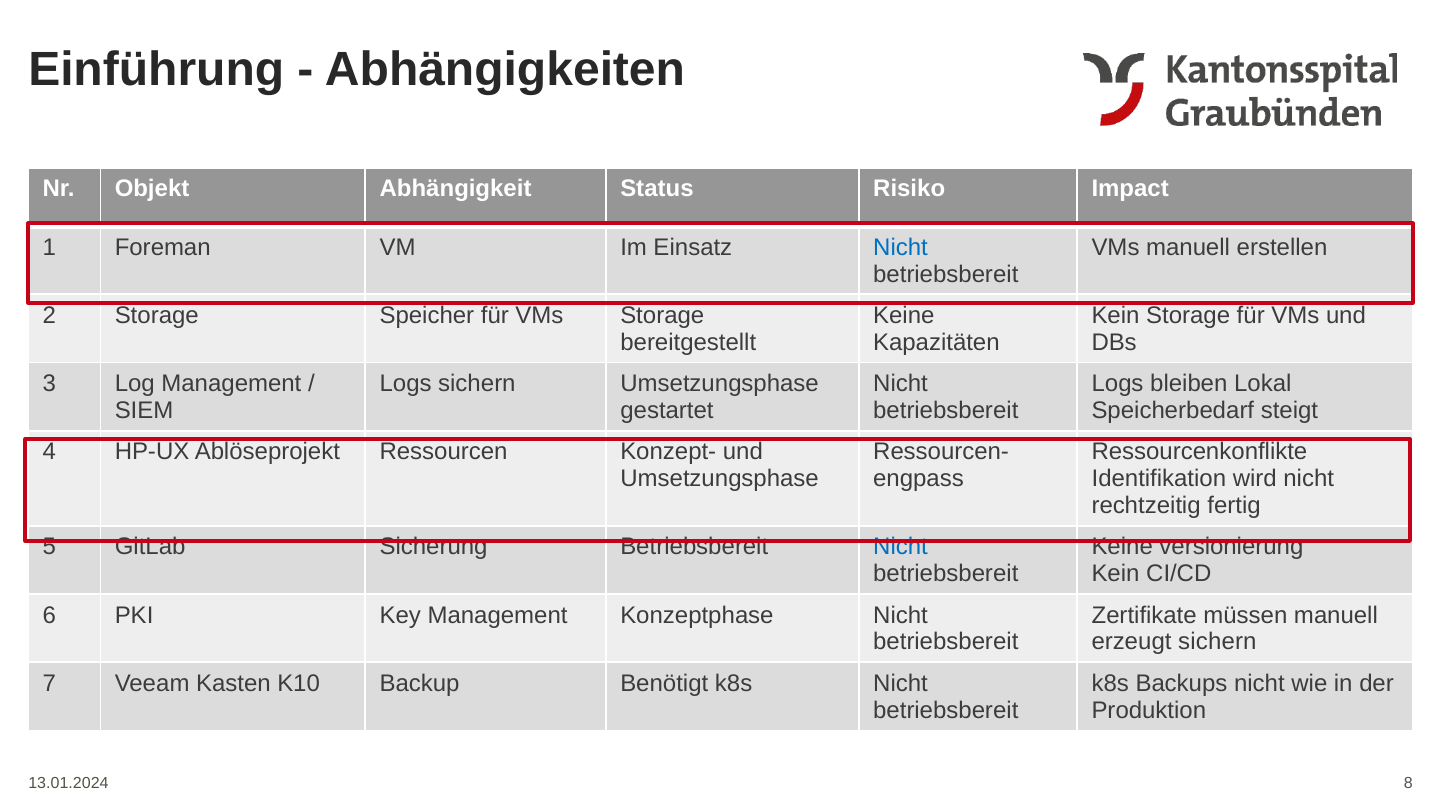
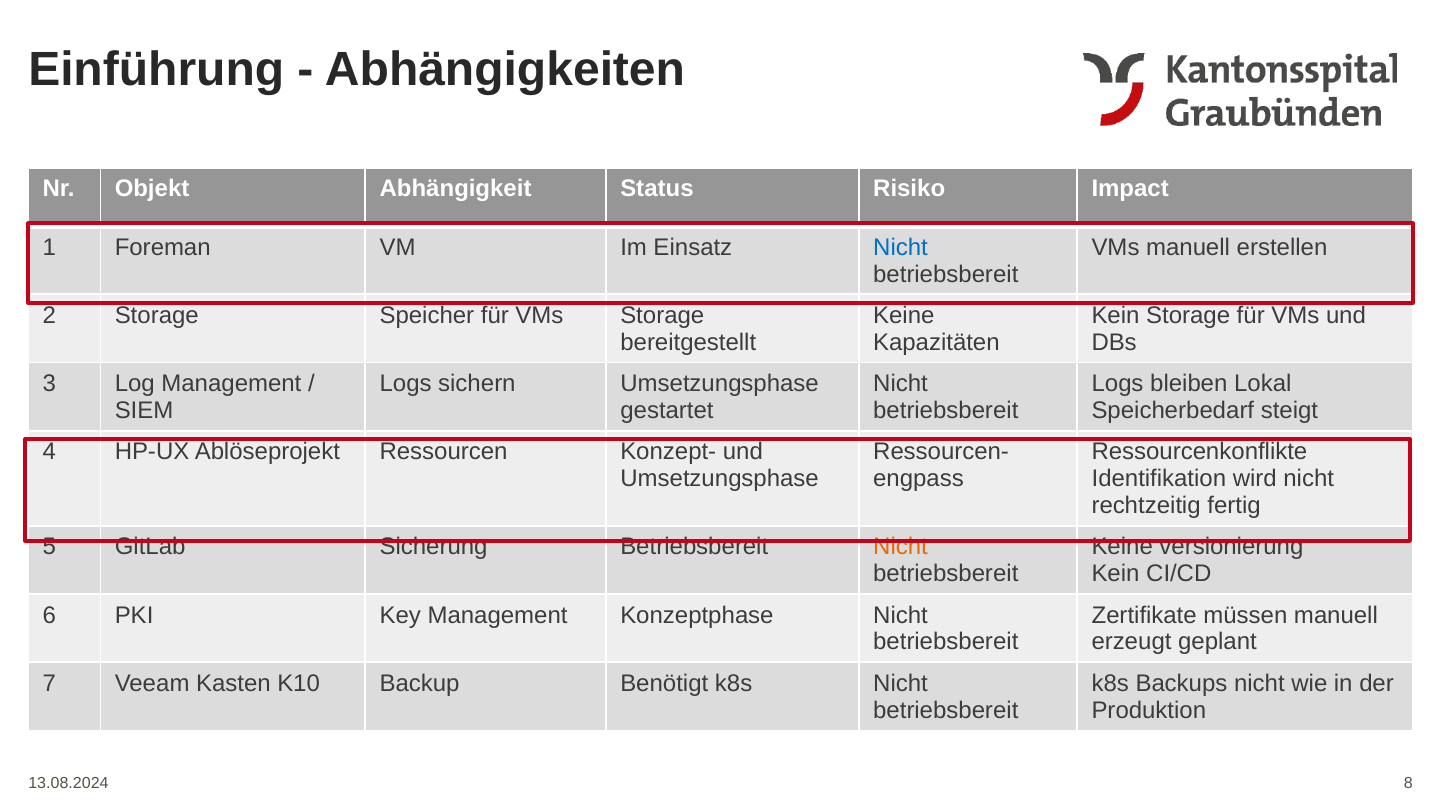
Nicht at (901, 547) colour: blue -> orange
erzeugt sichern: sichern -> geplant
13.01.2024: 13.01.2024 -> 13.08.2024
